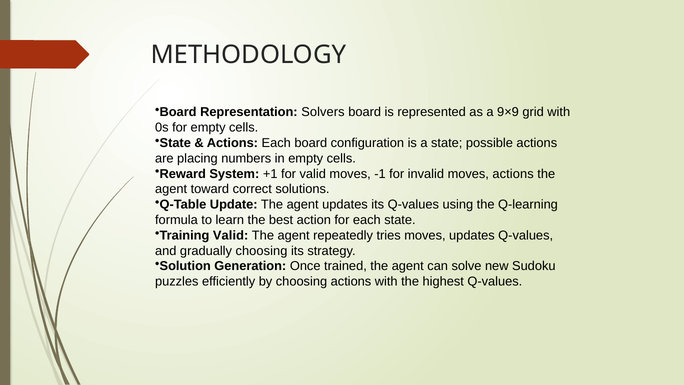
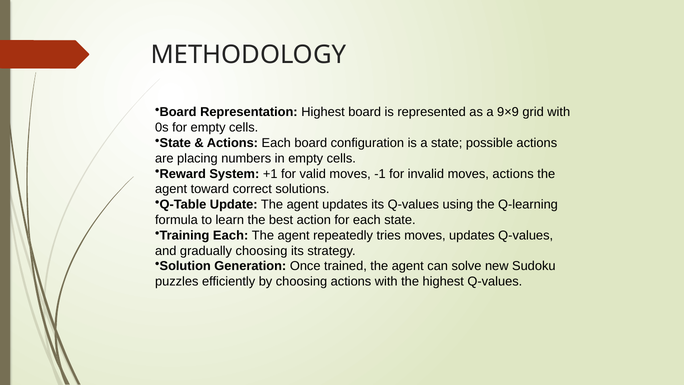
Representation Solvers: Solvers -> Highest
Training Valid: Valid -> Each
